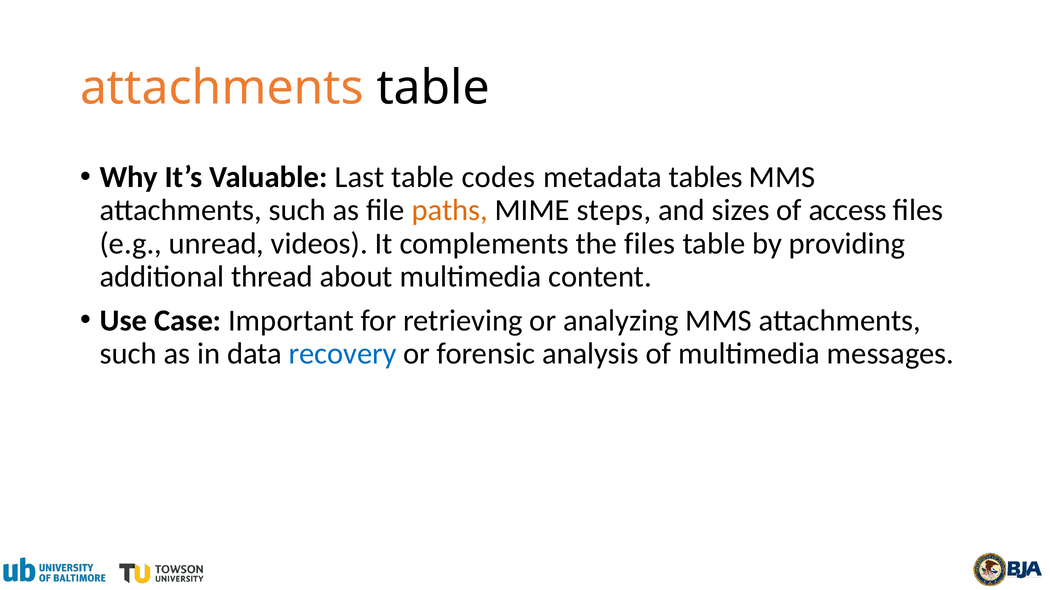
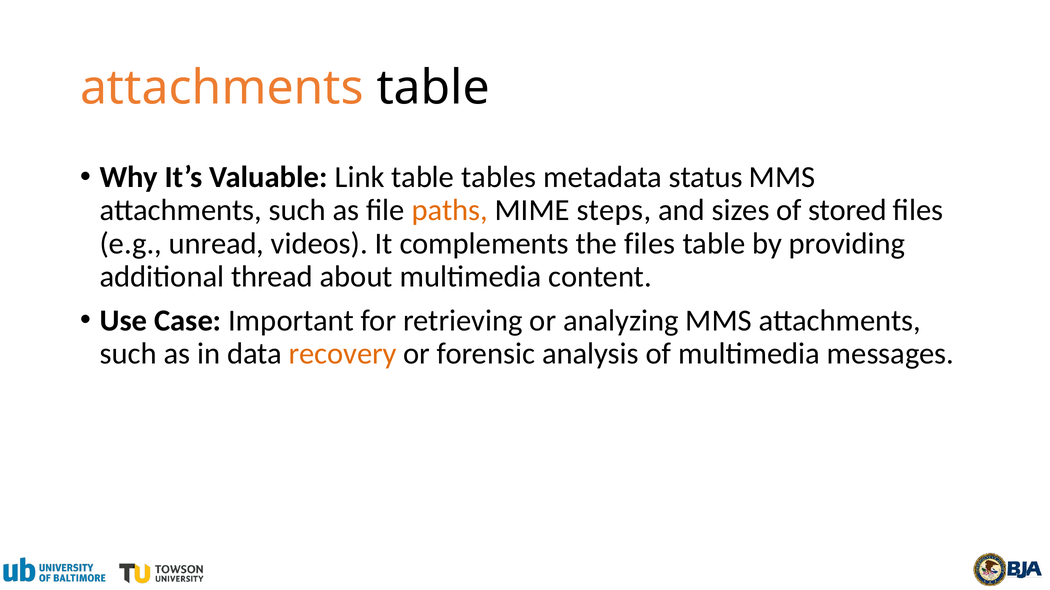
Last: Last -> Link
codes: codes -> tables
tables: tables -> status
access: access -> stored
recovery colour: blue -> orange
